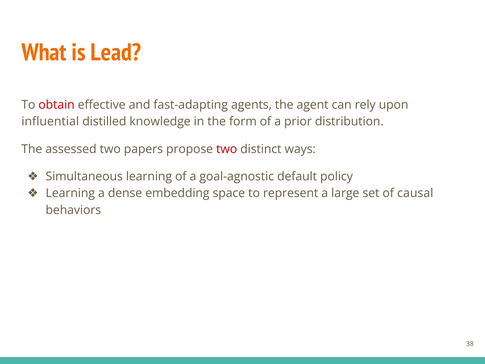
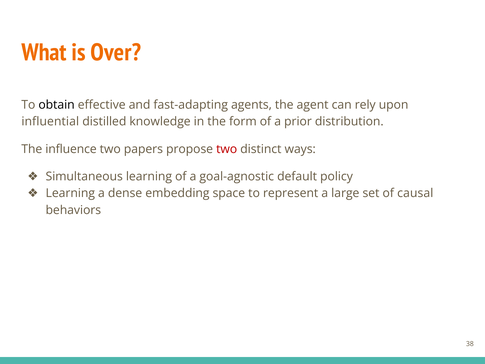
Lead: Lead -> Over
obtain colour: red -> black
assessed: assessed -> influence
